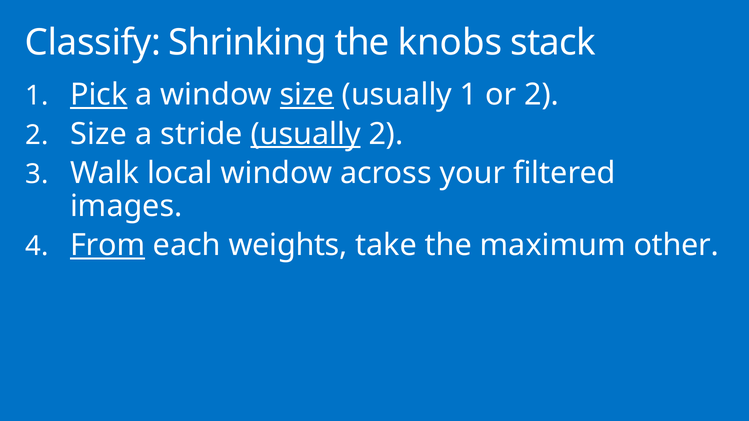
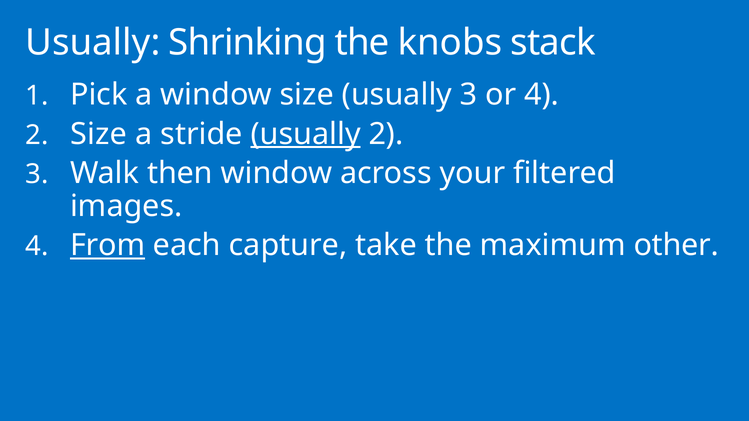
Classify at (93, 43): Classify -> Usually
Pick underline: present -> none
size at (307, 95) underline: present -> none
usually 1: 1 -> 3
or 2: 2 -> 4
local: local -> then
weights: weights -> capture
